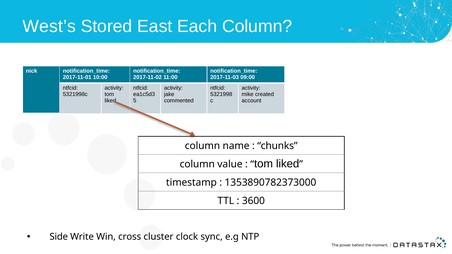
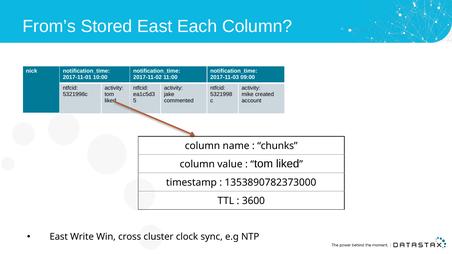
West’s: West’s -> From’s
Side at (59, 237): Side -> East
